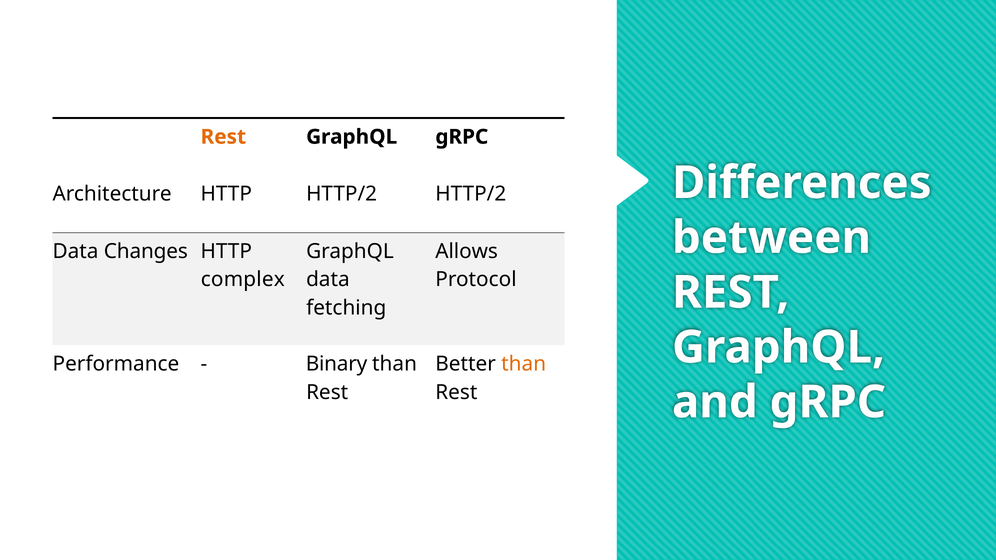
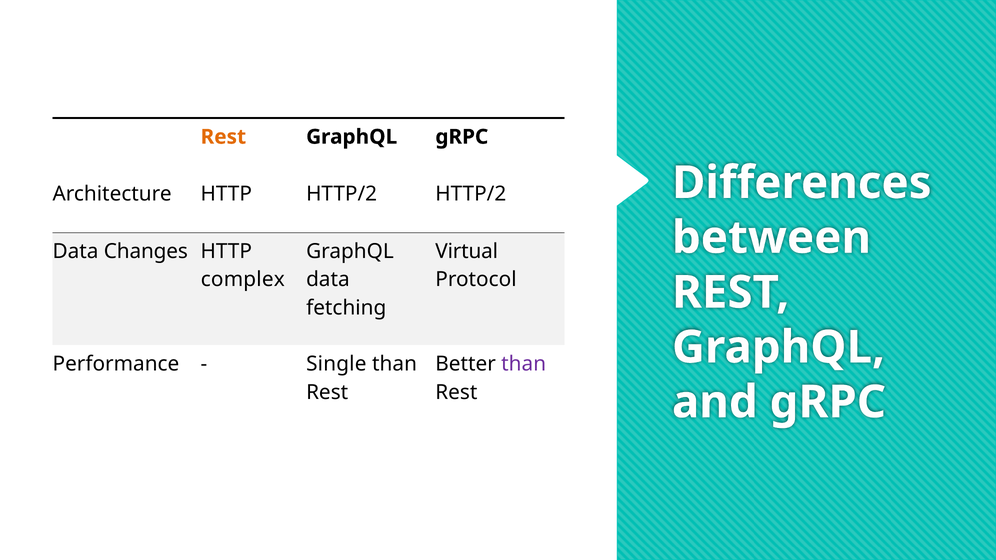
Allows: Allows -> Virtual
Binary: Binary -> Single
than at (524, 364) colour: orange -> purple
